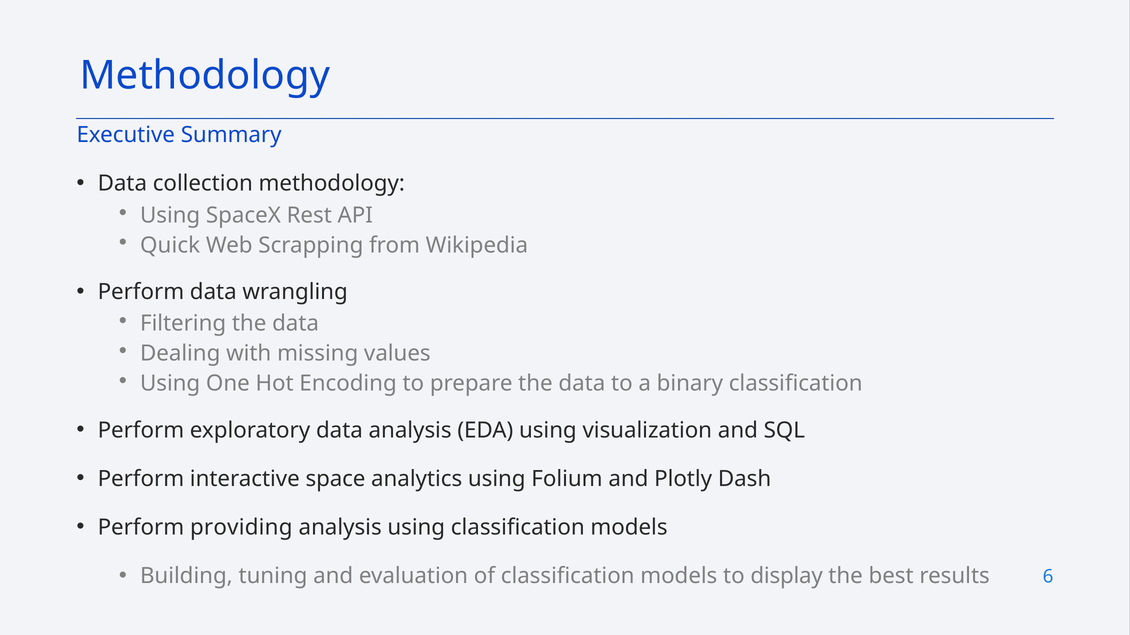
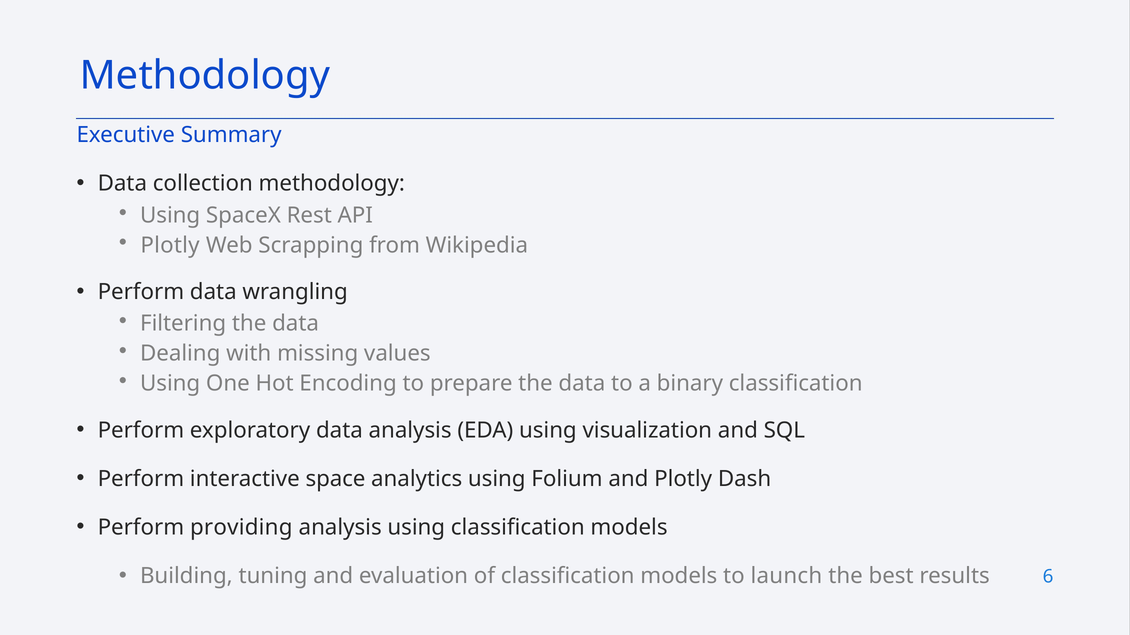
Quick at (170, 245): Quick -> Plotly
display: display -> launch
